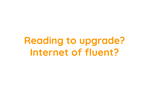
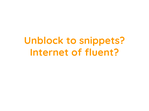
Reading: Reading -> Unblock
upgrade: upgrade -> snippets
